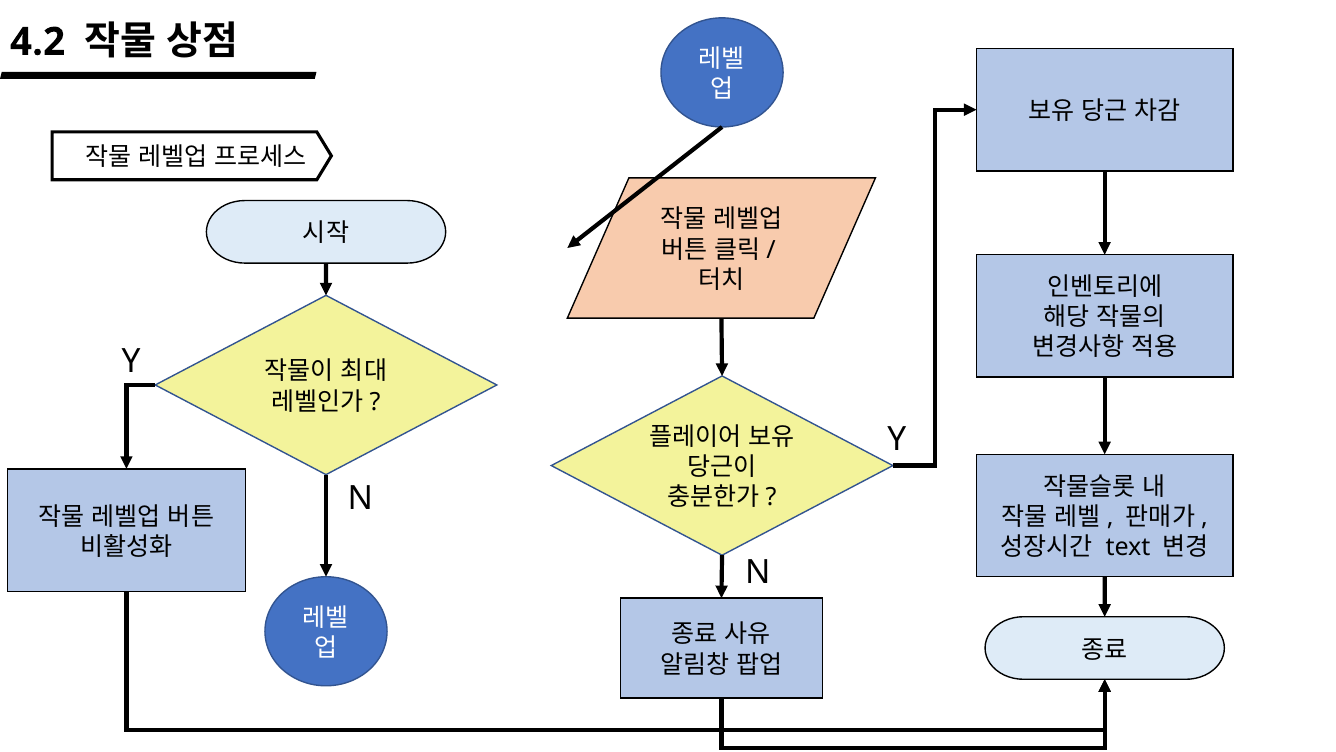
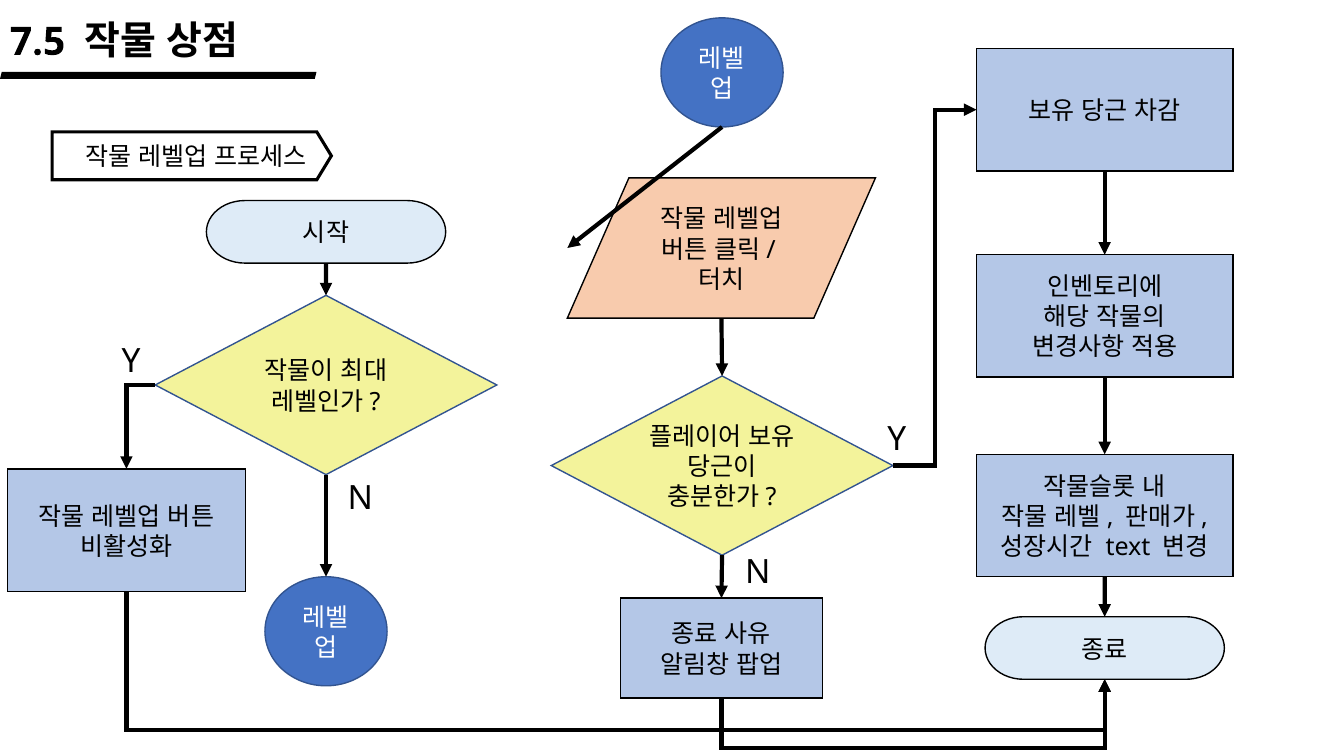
4.2: 4.2 -> 7.5
